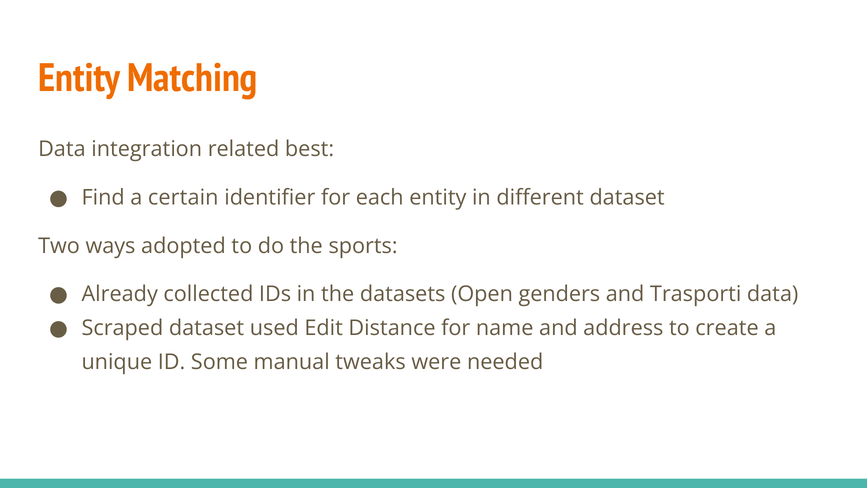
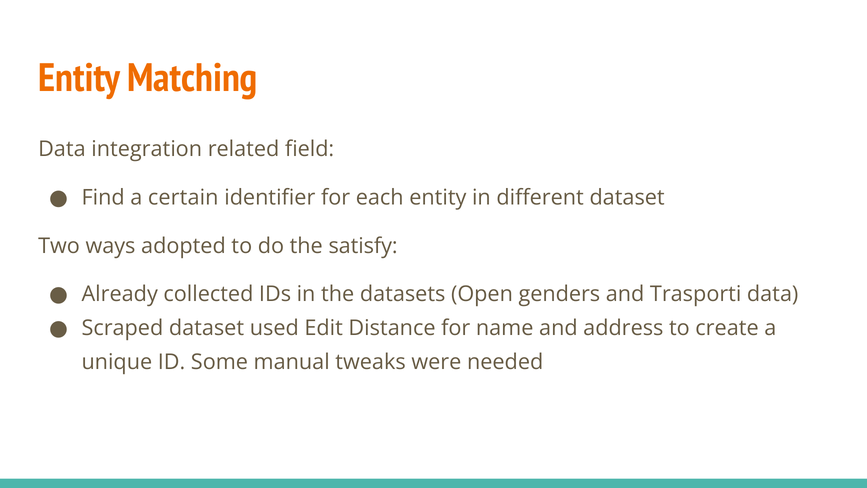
best: best -> field
sports: sports -> satisfy
